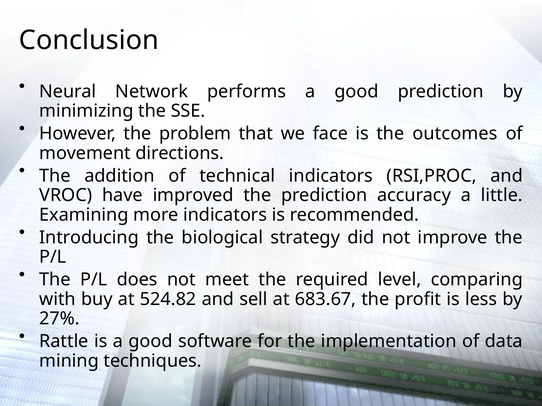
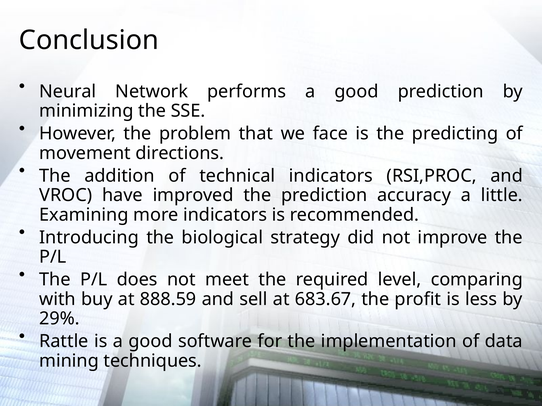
outcomes: outcomes -> predicting
524.82: 524.82 -> 888.59
27%: 27% -> 29%
